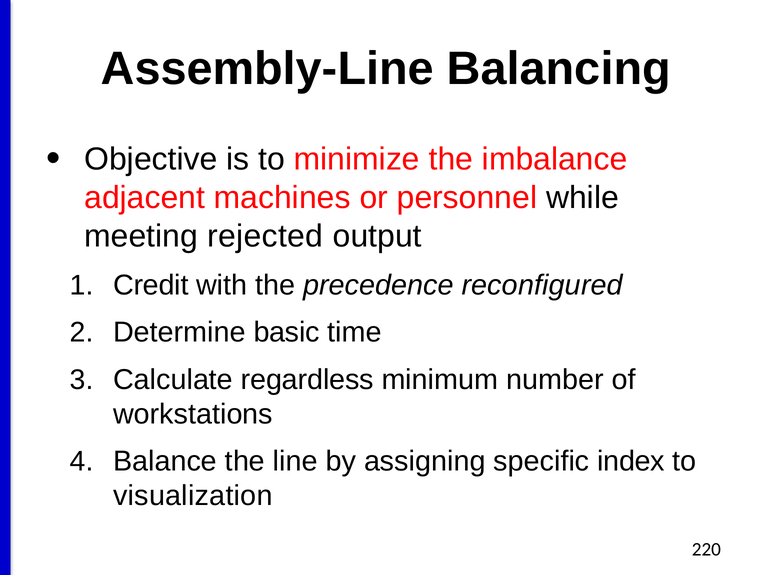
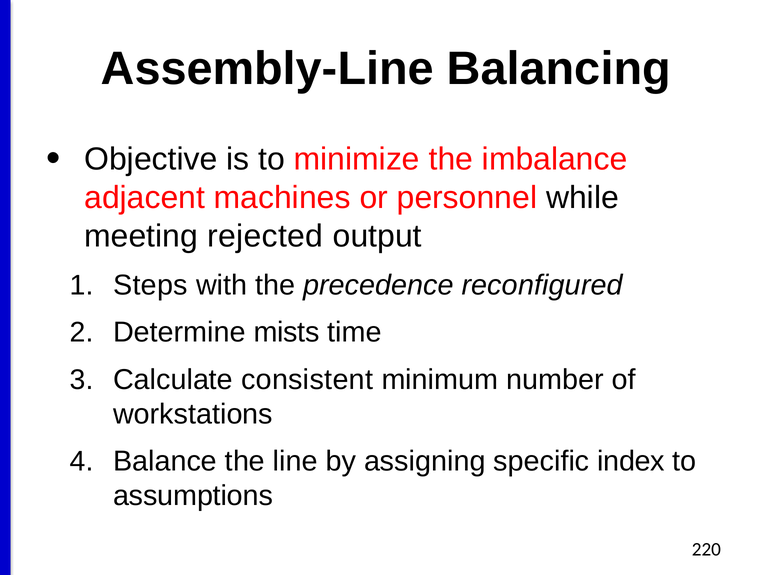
Credit: Credit -> Steps
basic: basic -> mists
regardless: regardless -> consistent
visualization: visualization -> assumptions
